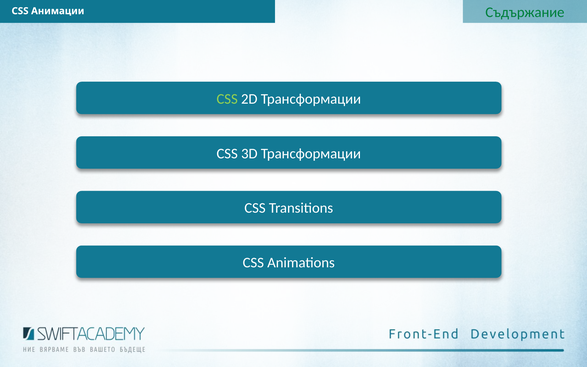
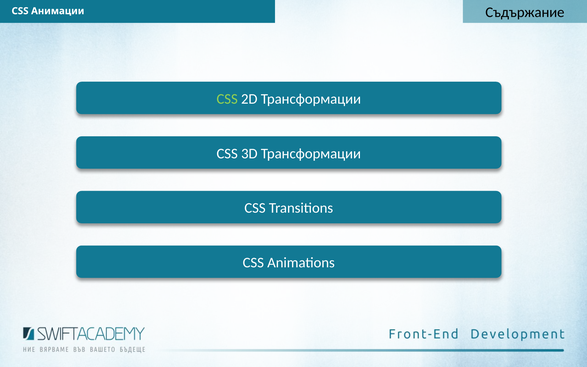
Съдържание colour: green -> black
